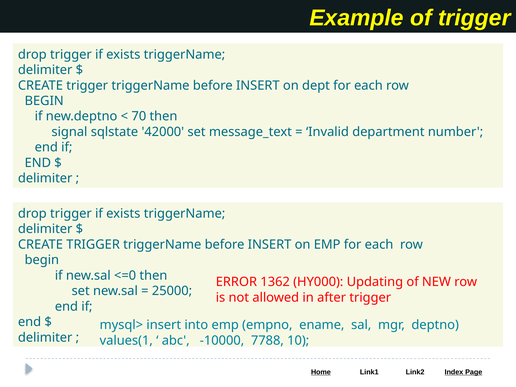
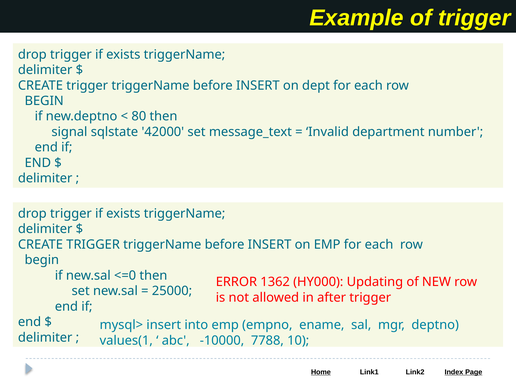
70: 70 -> 80
